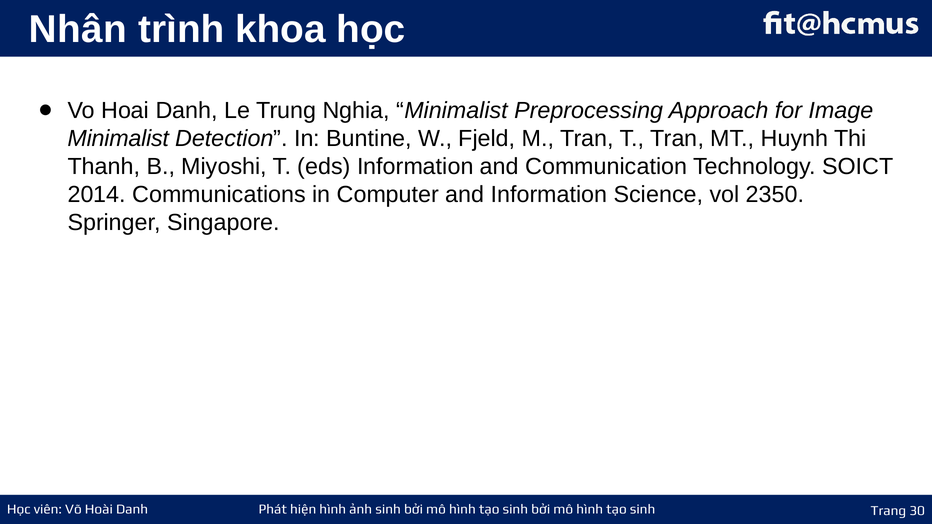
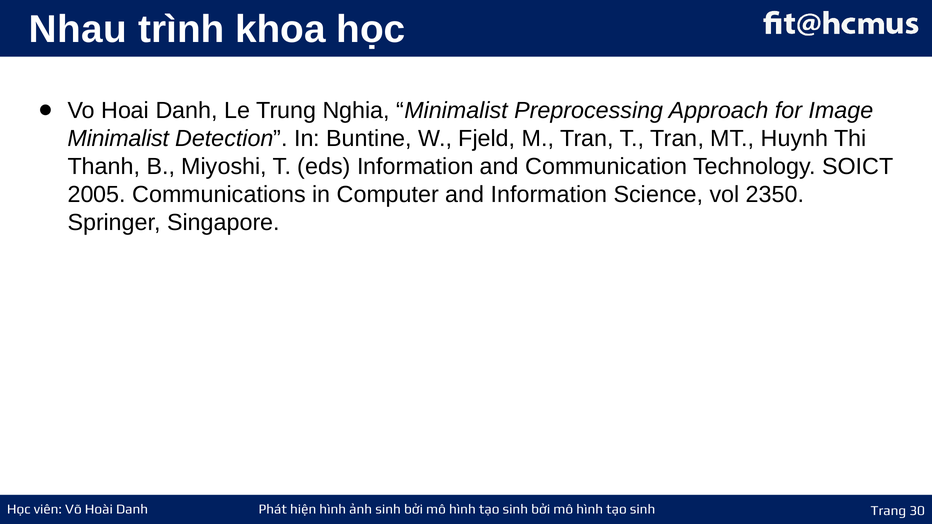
Nhân: Nhân -> Nhau
2014: 2014 -> 2005
